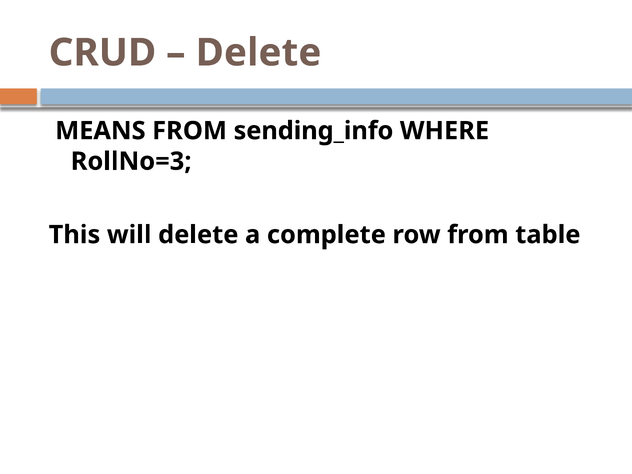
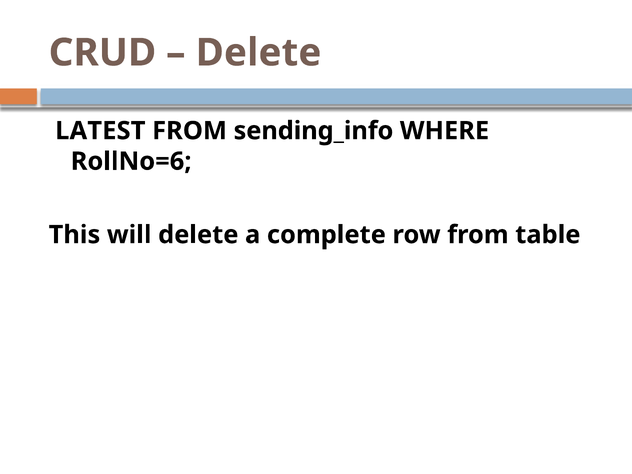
MEANS: MEANS -> LATEST
RollNo=3: RollNo=3 -> RollNo=6
